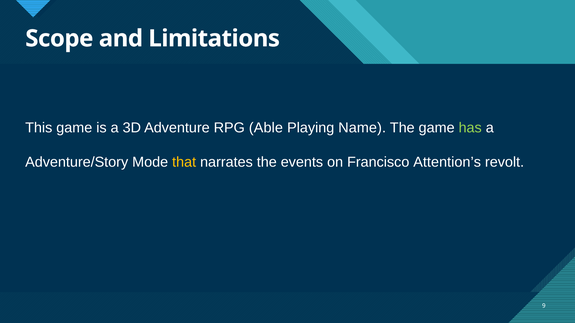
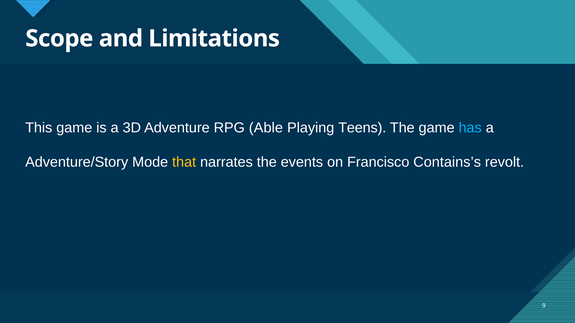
Name: Name -> Teens
has colour: light green -> light blue
Attention’s: Attention’s -> Contains’s
